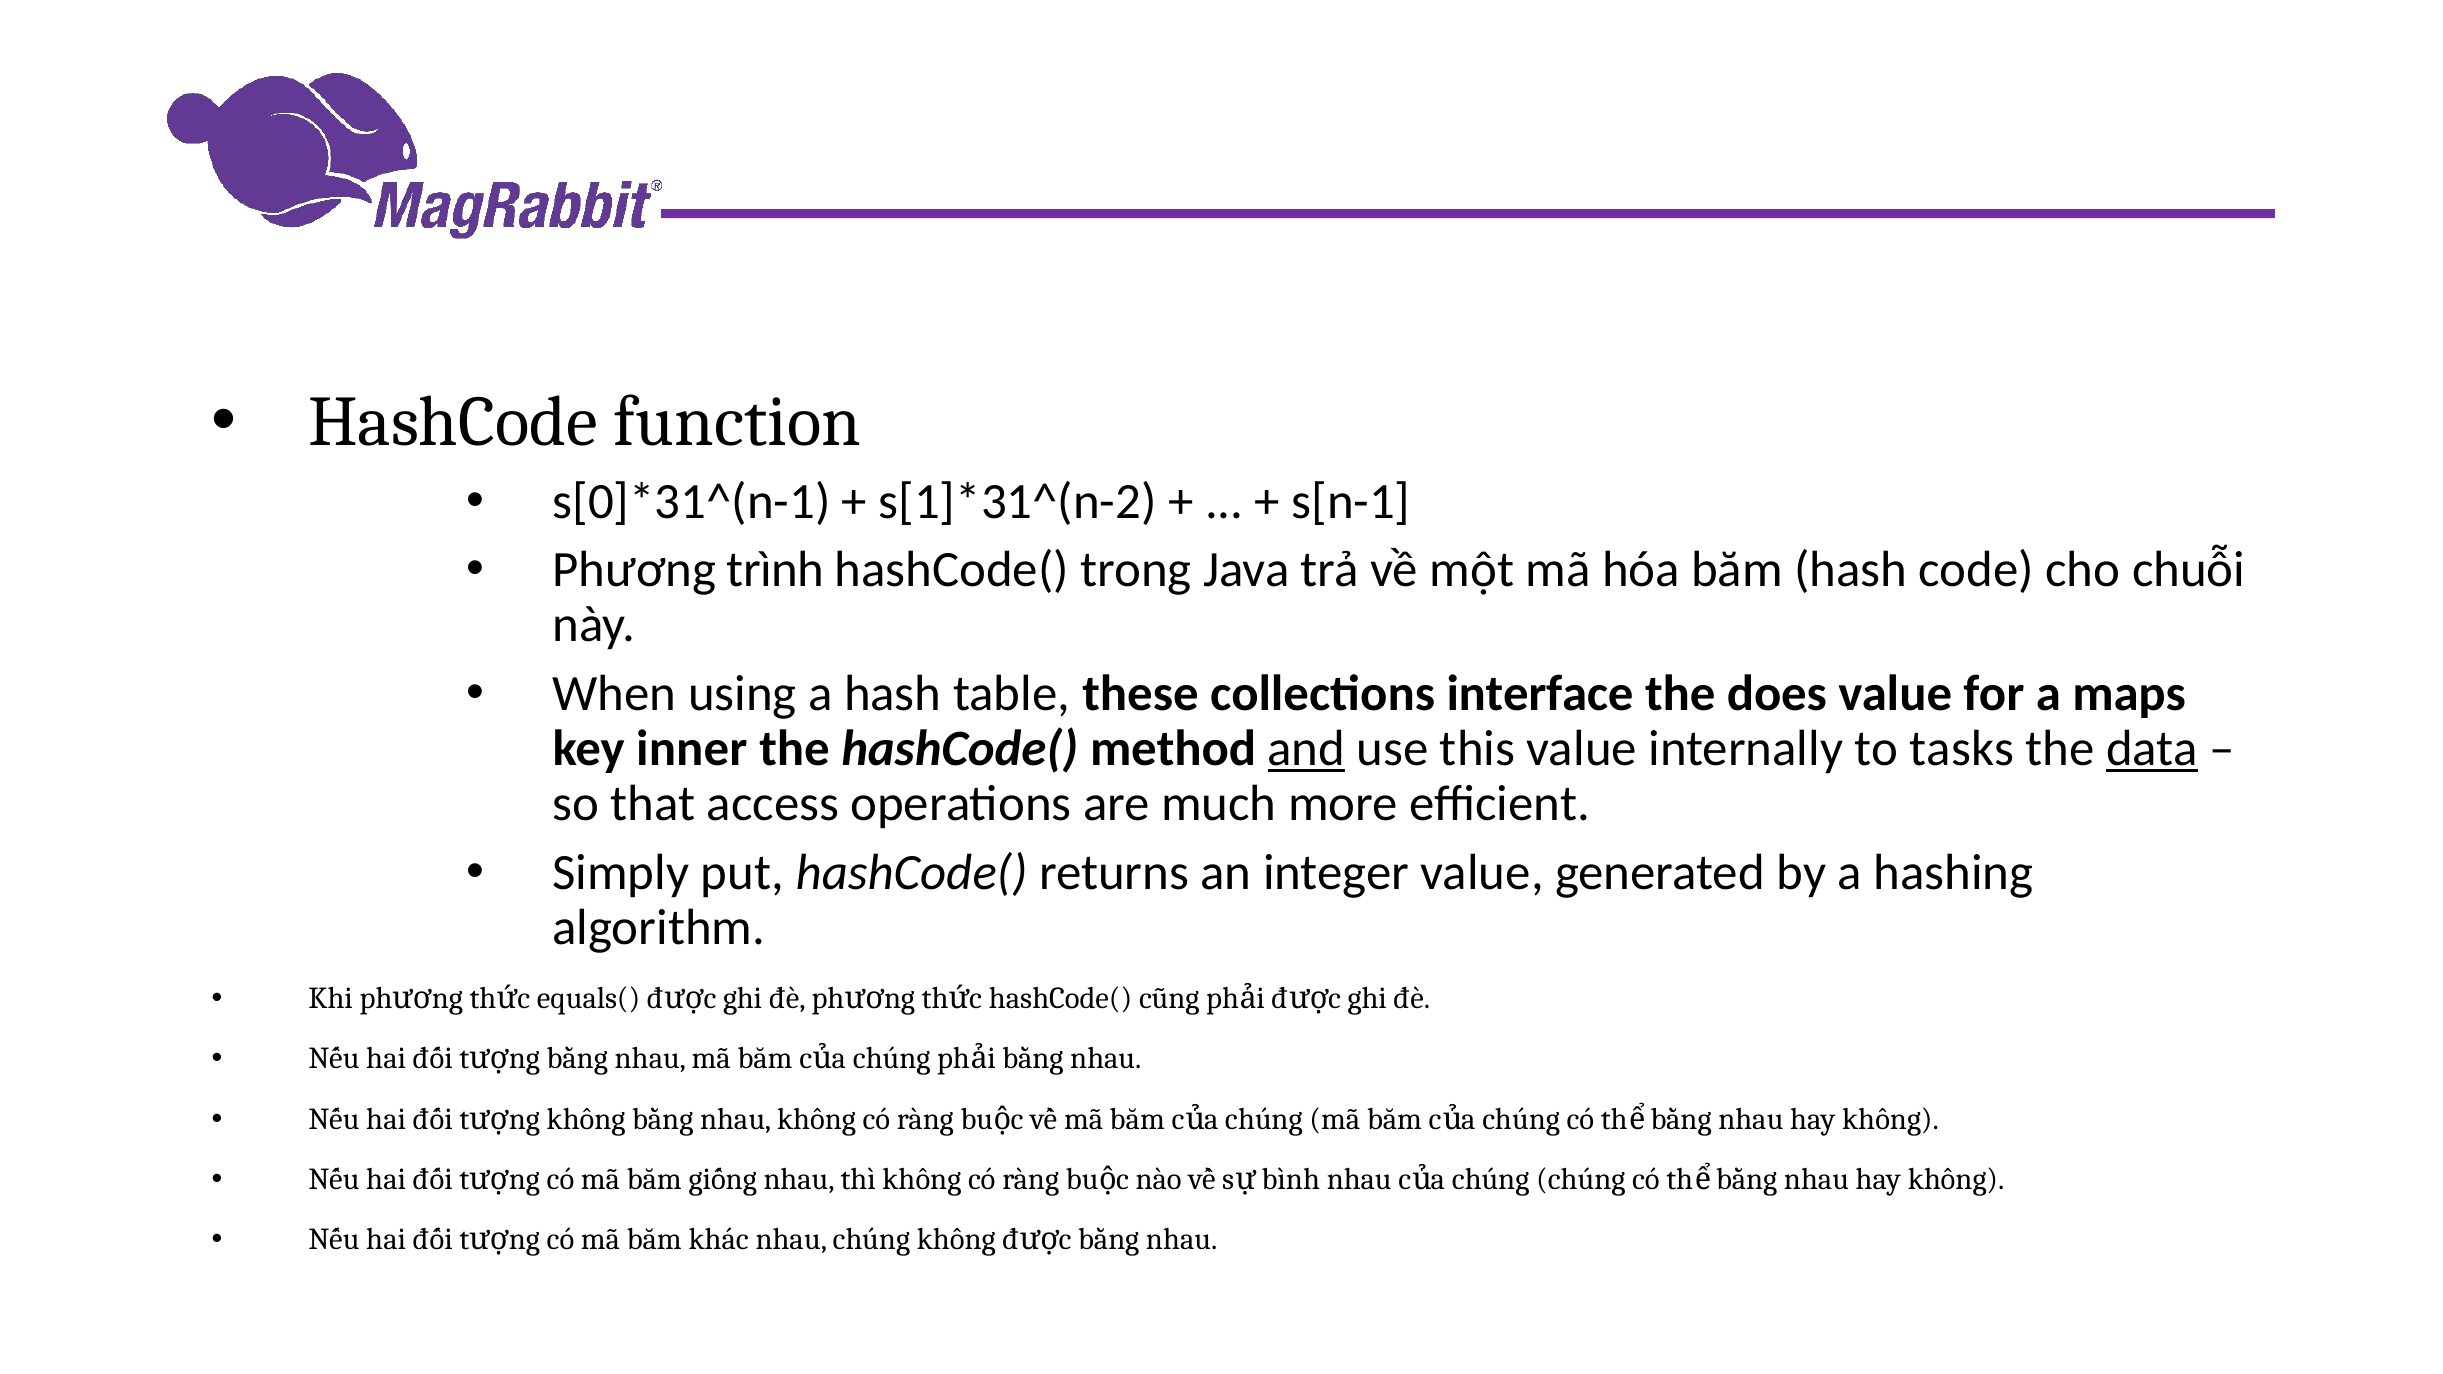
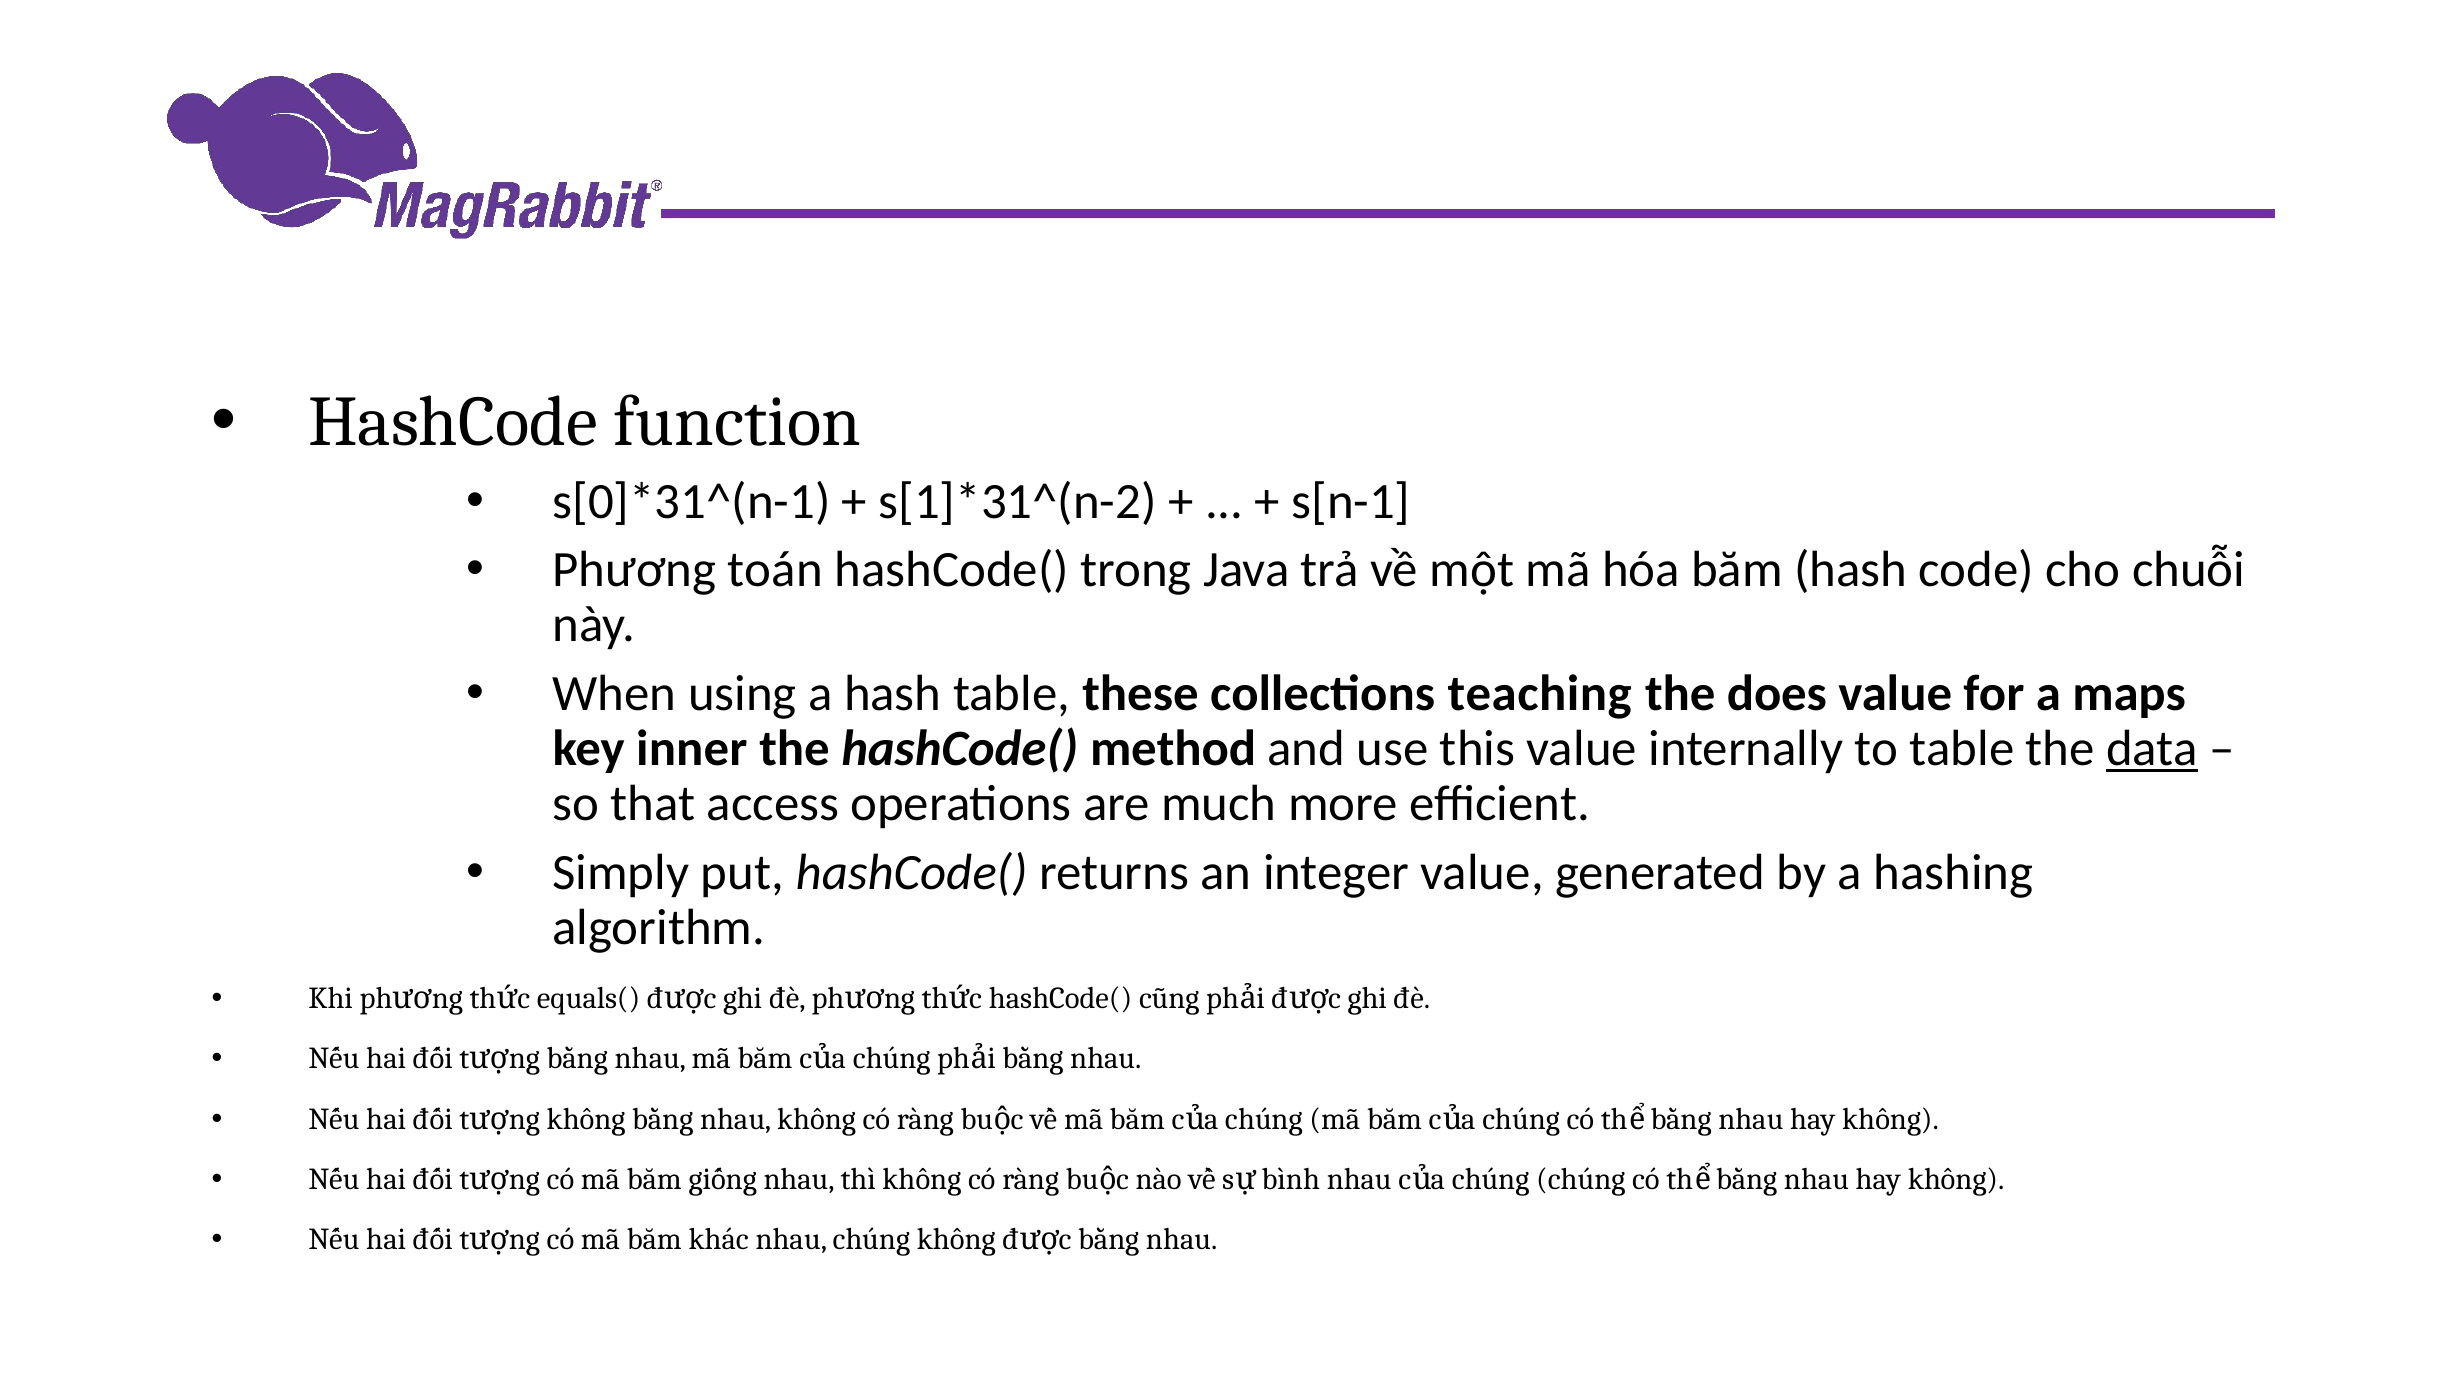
trình: trình -> toán
interface: interface -> teaching
and underline: present -> none
to tasks: tasks -> table
